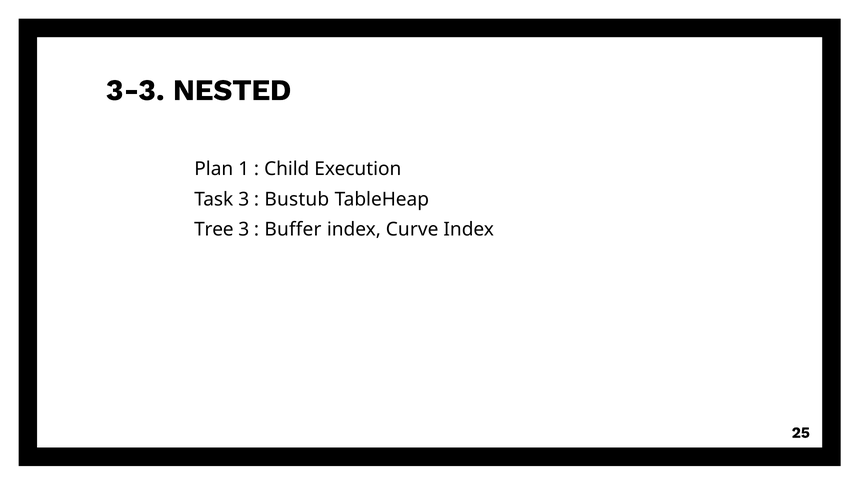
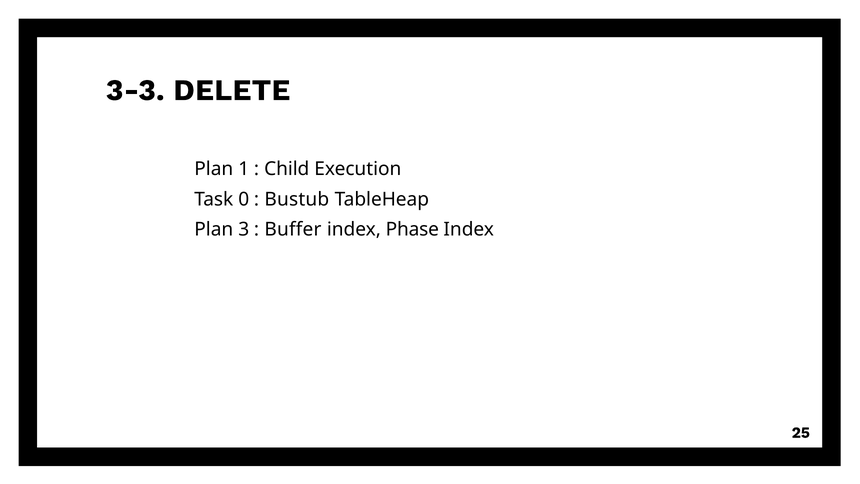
NESTED: NESTED -> DELETE
Task 3: 3 -> 0
Tree at (214, 229): Tree -> Plan
Curve: Curve -> Phase
